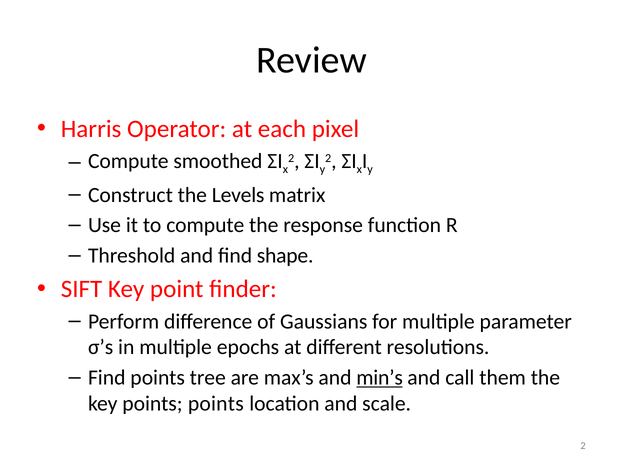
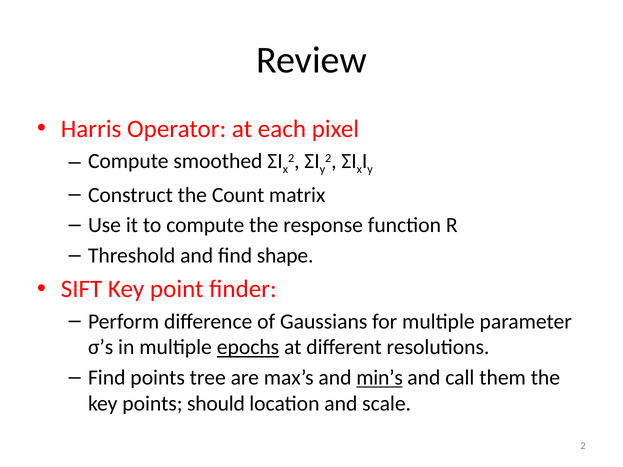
Levels: Levels -> Count
epochs underline: none -> present
points points: points -> should
